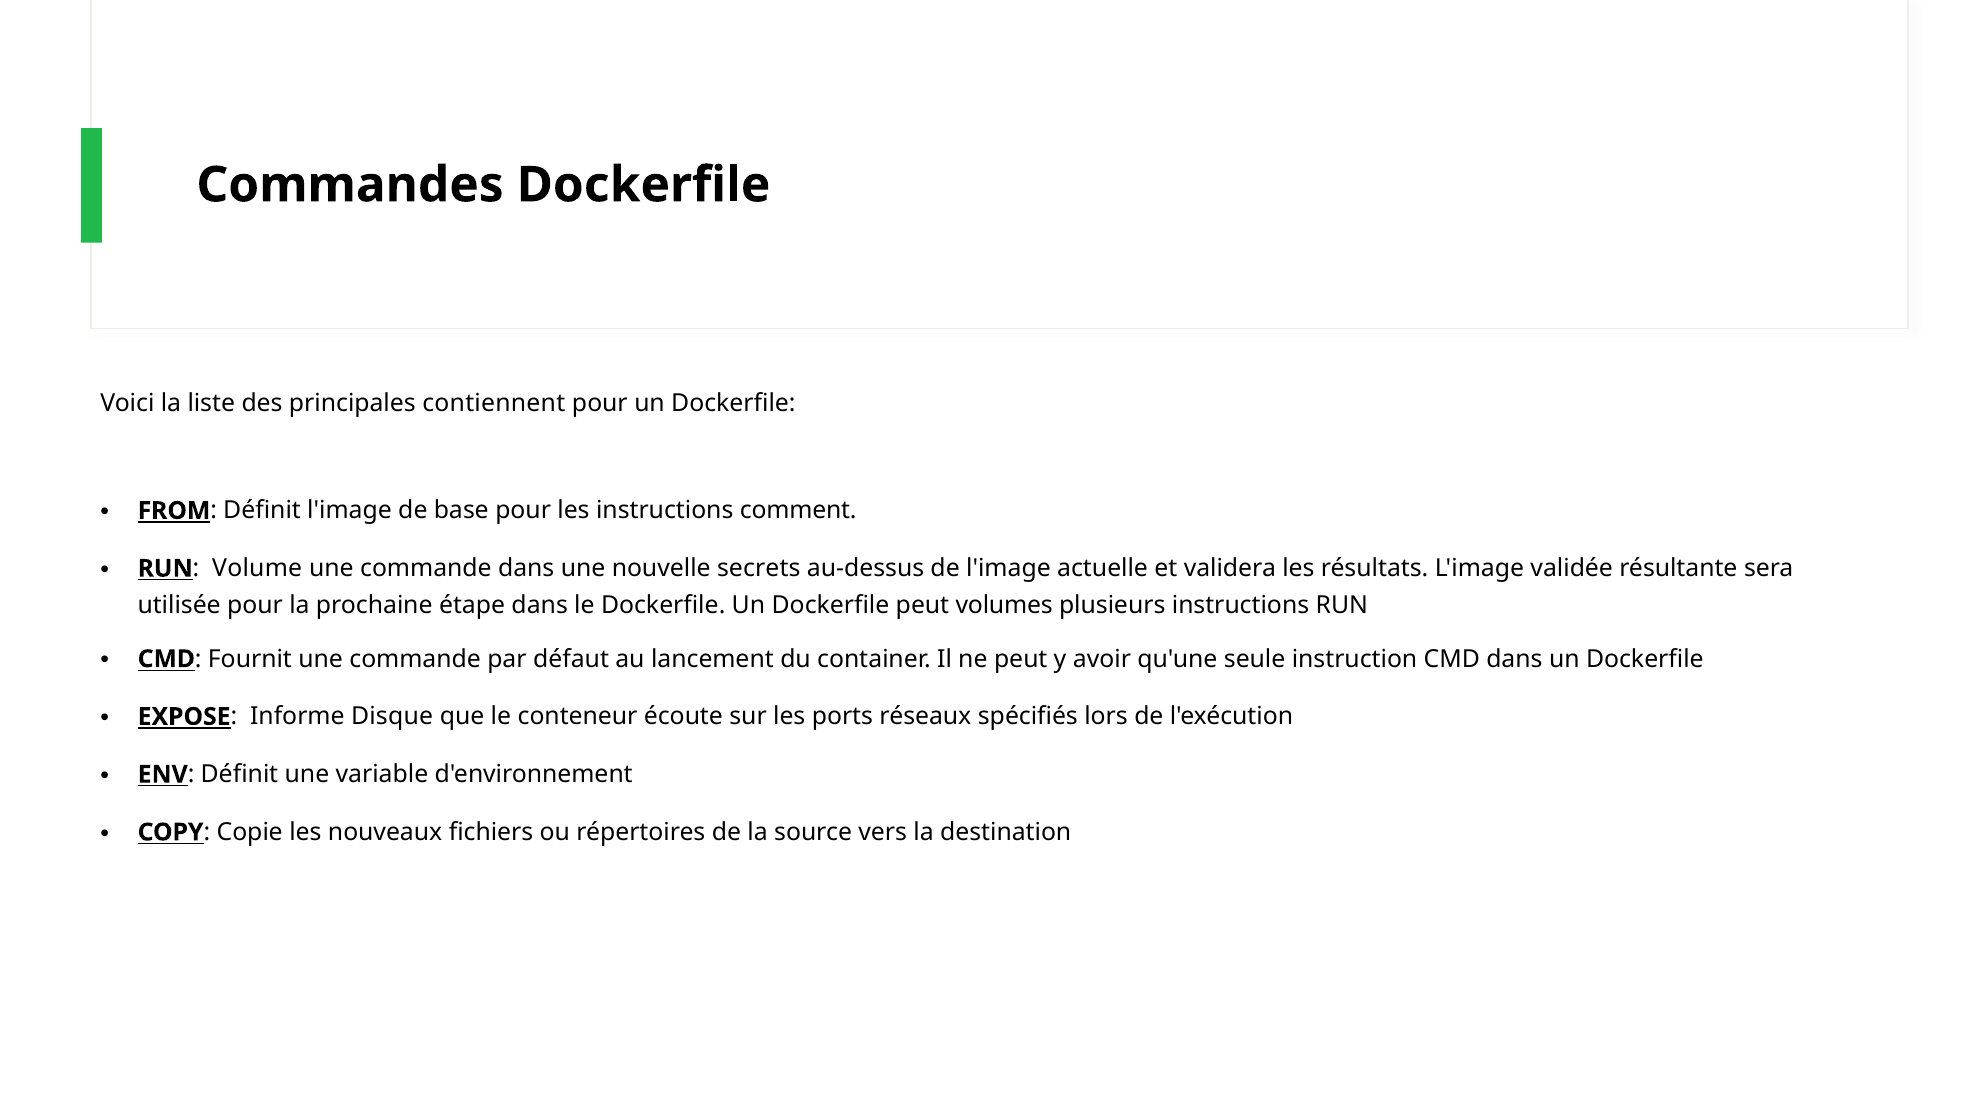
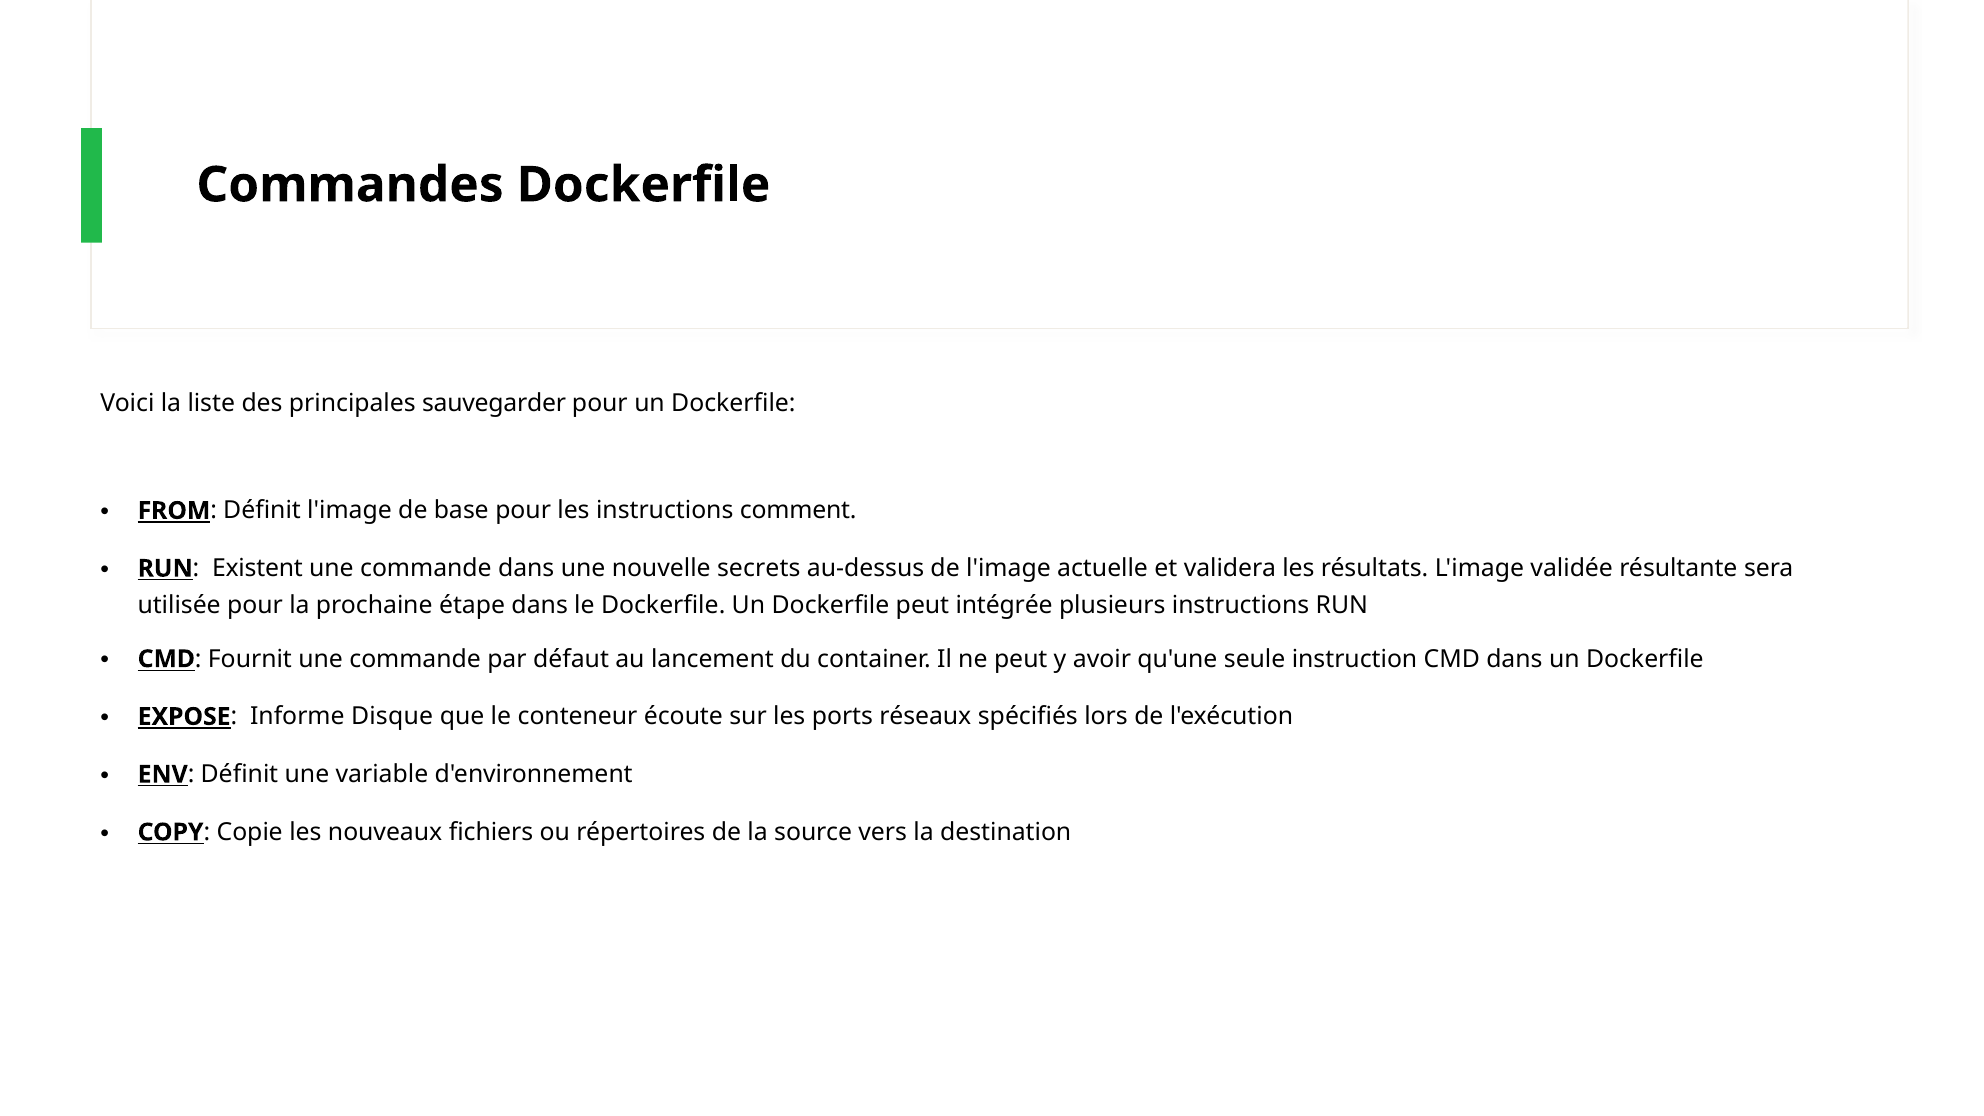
contiennent: contiennent -> sauvegarder
Volume: Volume -> Existent
volumes: volumes -> intégrée
